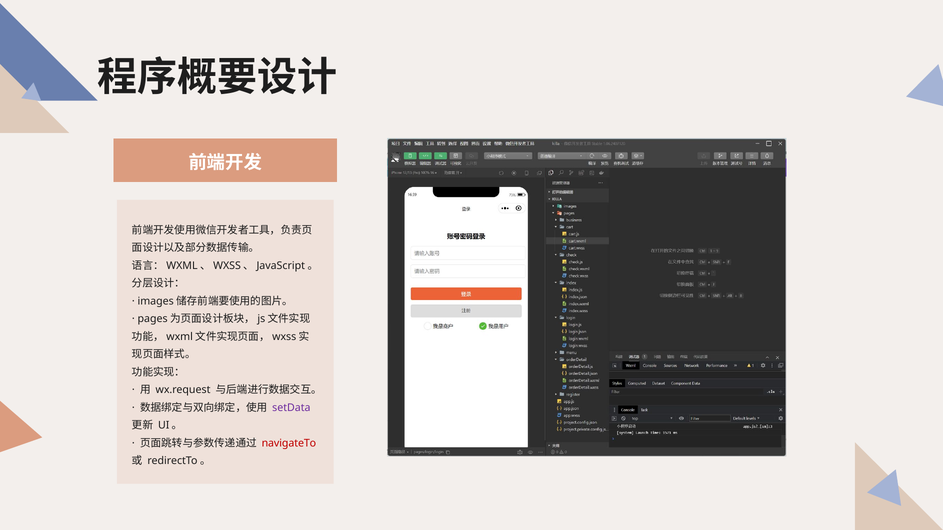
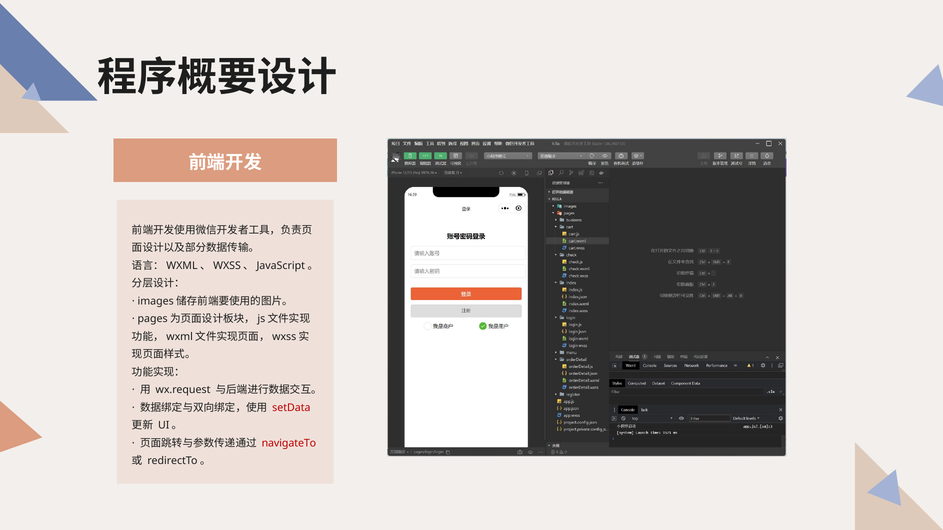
setData colour: purple -> red
